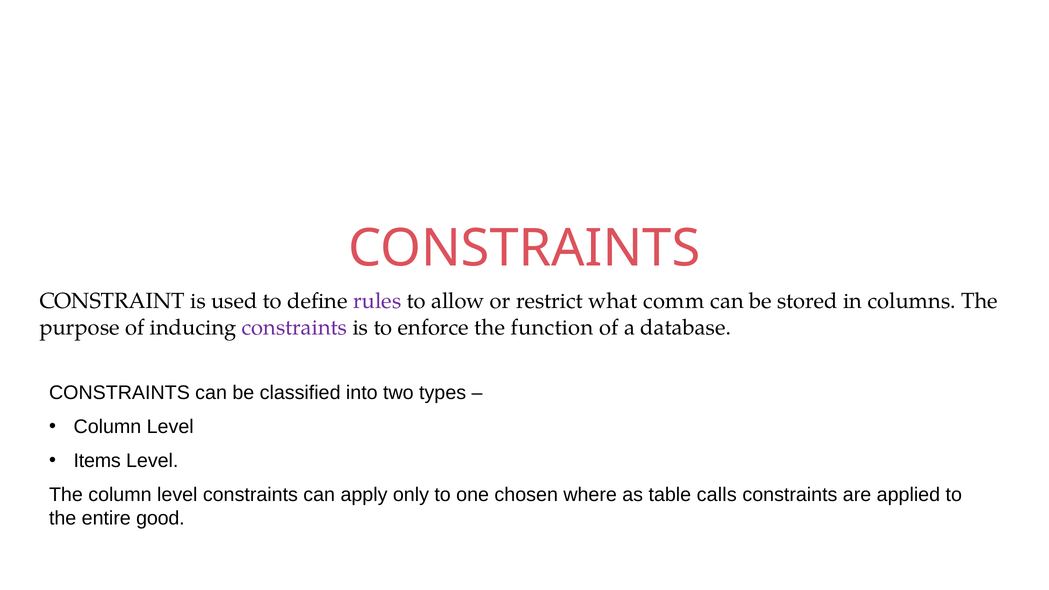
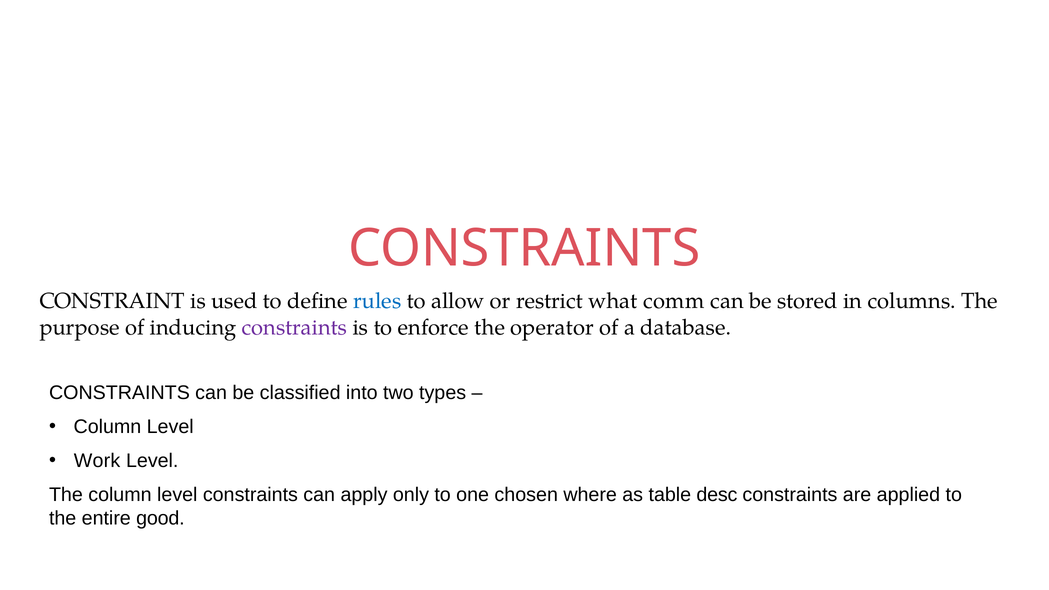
rules colour: purple -> blue
function: function -> operator
Items: Items -> Work
calls: calls -> desc
